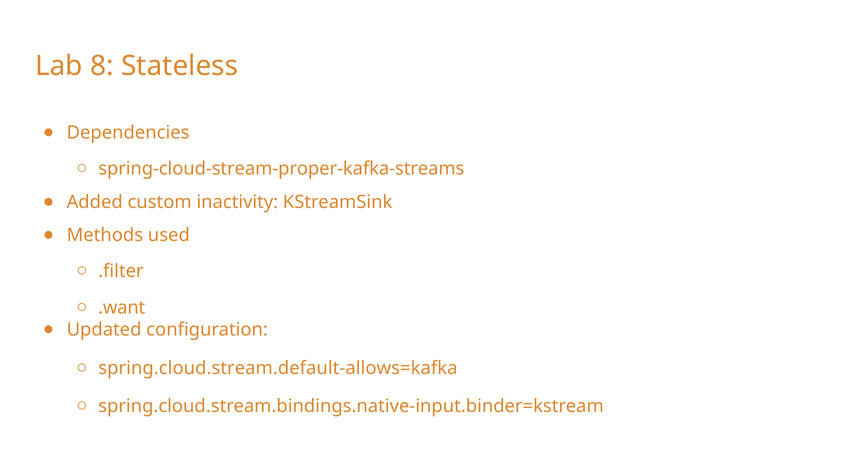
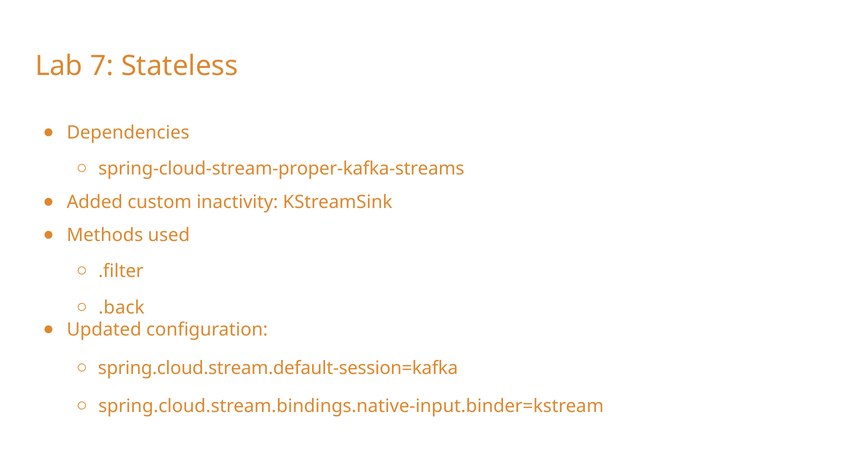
8: 8 -> 7
.want: .want -> .back
spring.cloud.stream.default-allows=kafka: spring.cloud.stream.default-allows=kafka -> spring.cloud.stream.default-session=kafka
